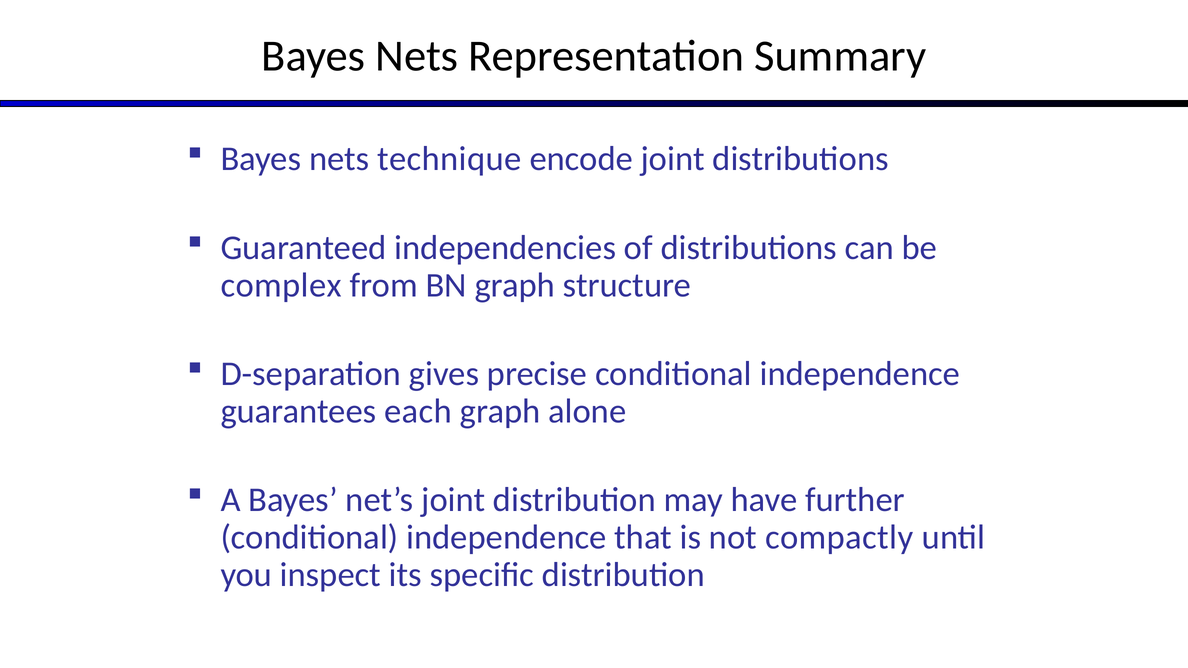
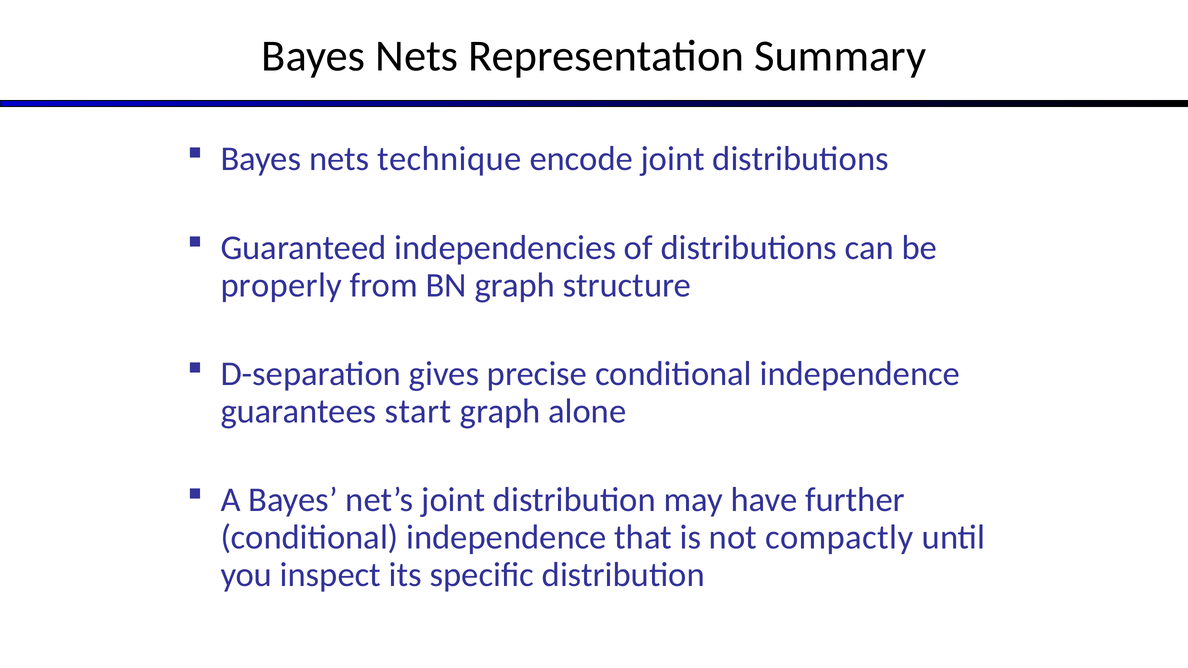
complex: complex -> properly
each: each -> start
